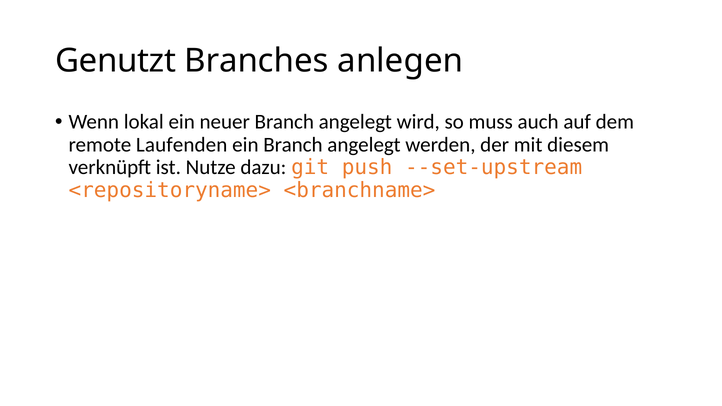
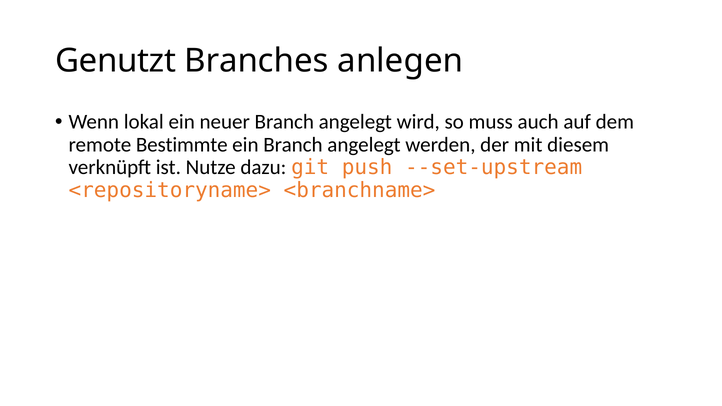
Laufenden: Laufenden -> Bestimmte
